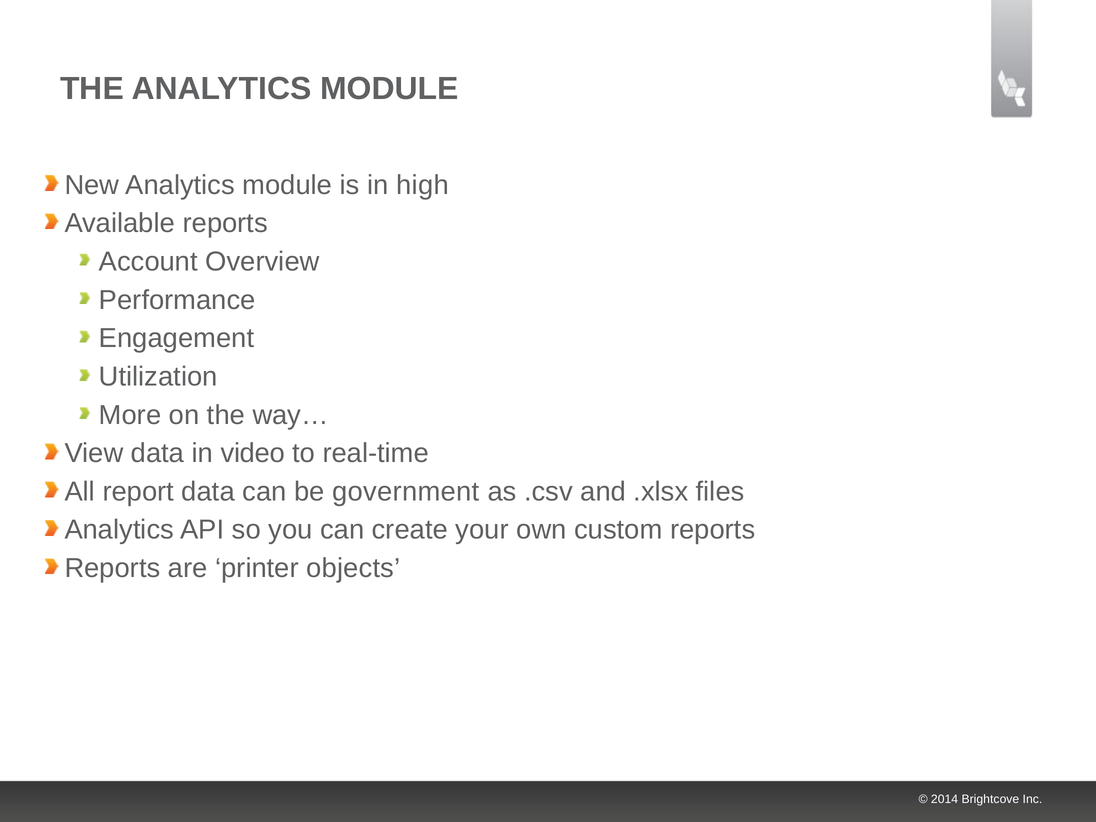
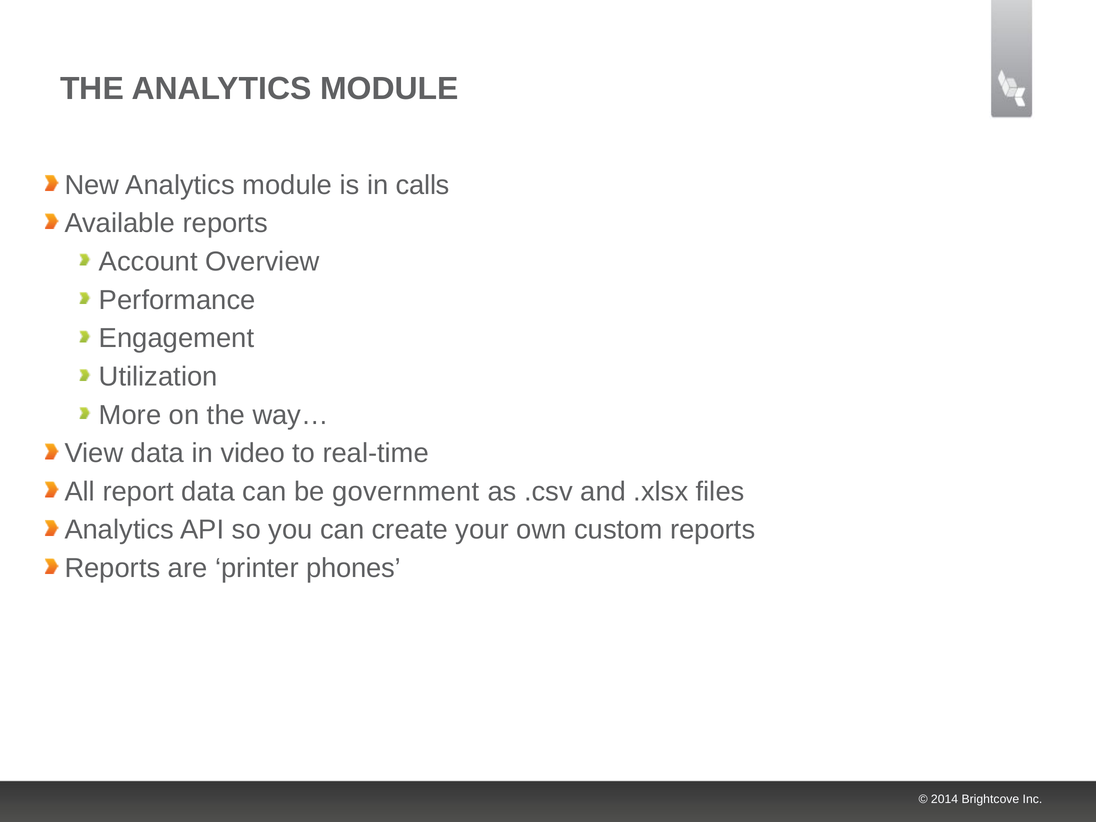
high: high -> calls
objects: objects -> phones
